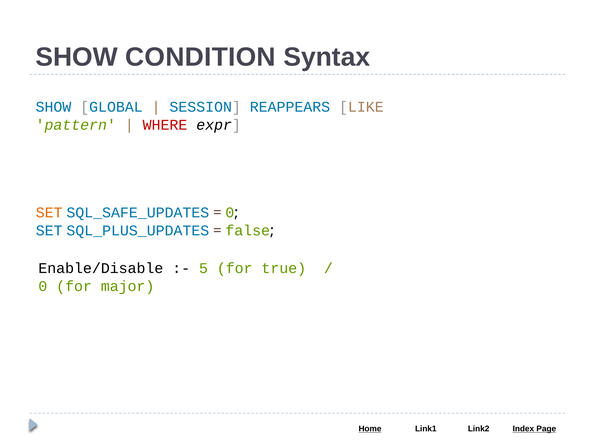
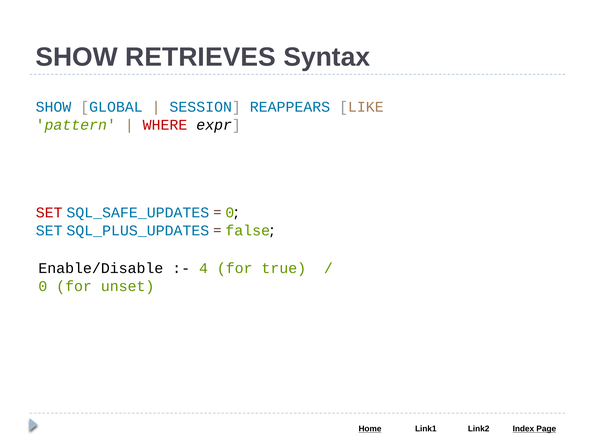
CONDITION: CONDITION -> RETRIEVES
SET at (49, 213) colour: orange -> red
5: 5 -> 4
major: major -> unset
